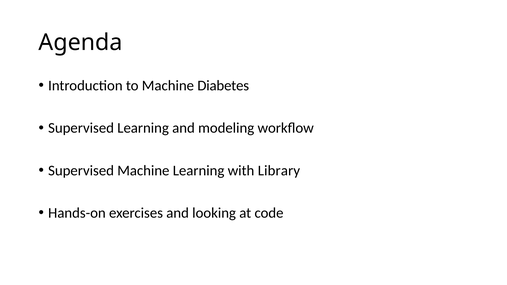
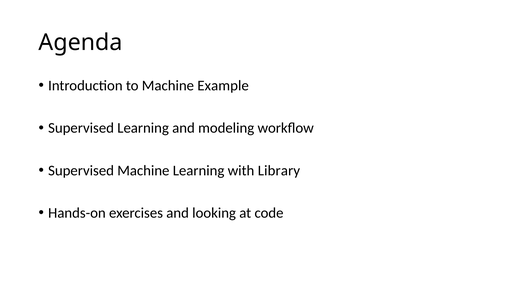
Diabetes: Diabetes -> Example
